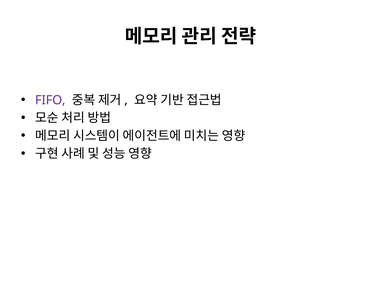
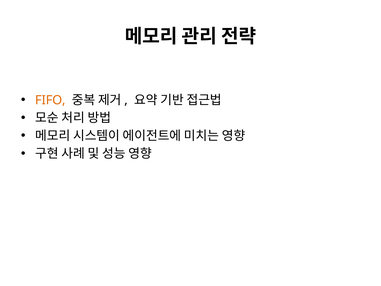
FIFO colour: purple -> orange
